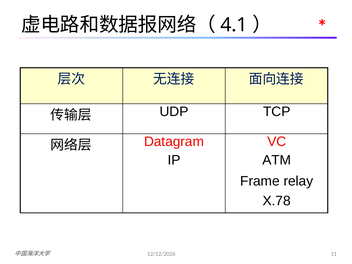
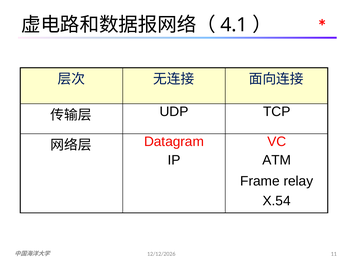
X.78: X.78 -> X.54
